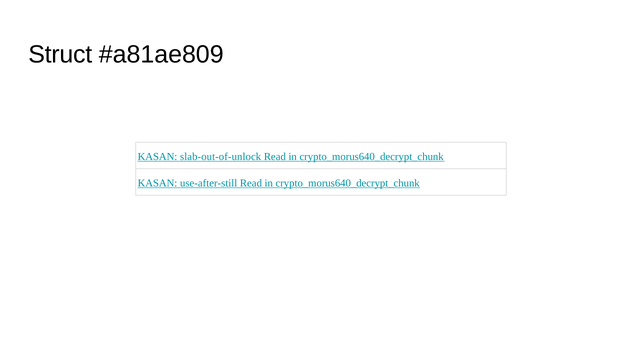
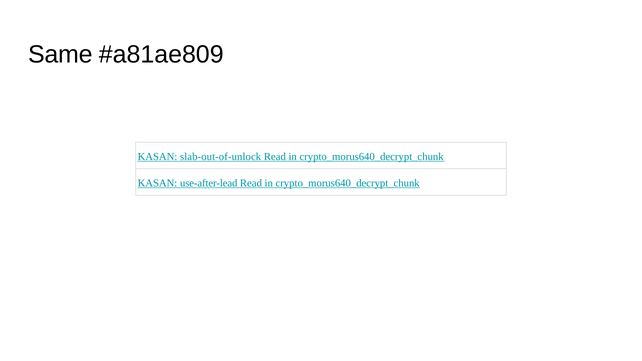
Struct: Struct -> Same
use-after-still: use-after-still -> use-after-lead
